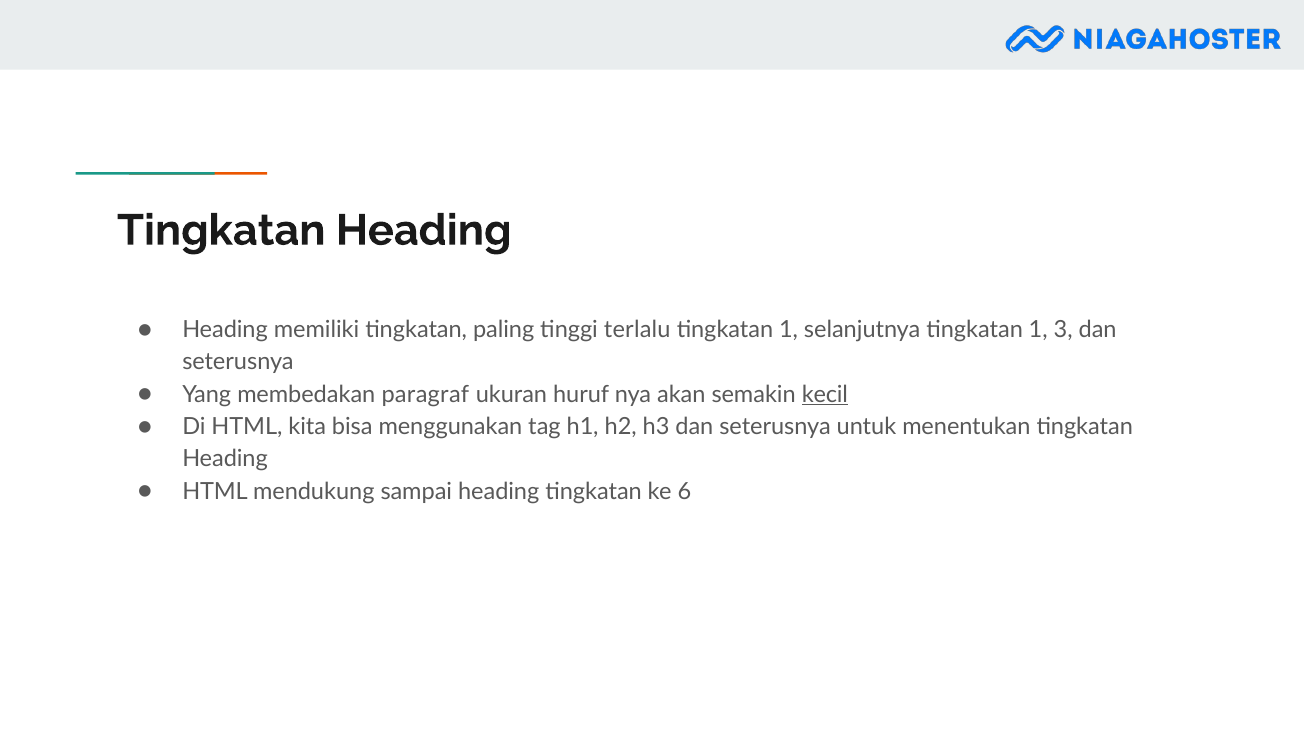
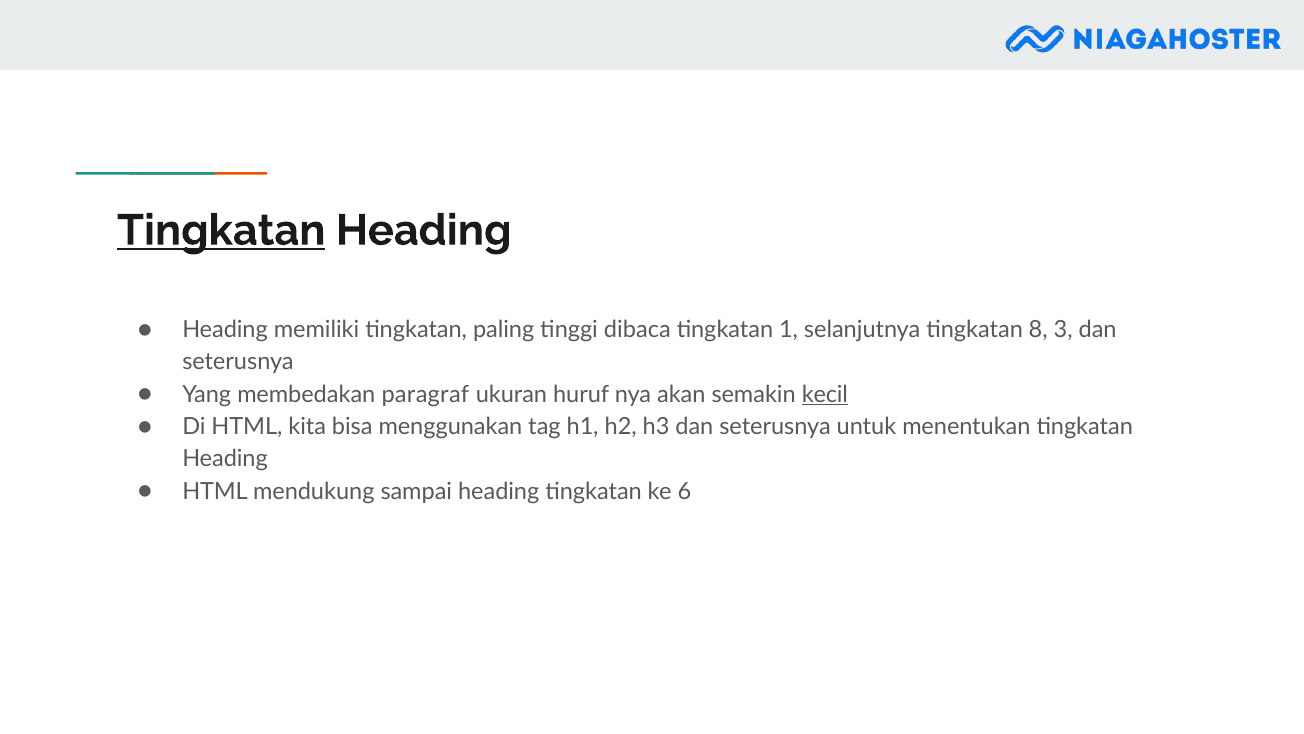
Tingkatan at (221, 230) underline: none -> present
terlalu: terlalu -> dibaca
selanjutnya tingkatan 1: 1 -> 8
